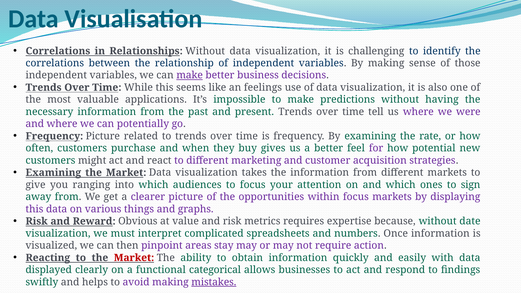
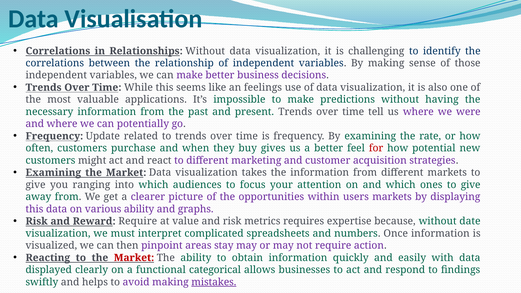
make at (190, 75) underline: present -> none
Frequency Picture: Picture -> Update
for colour: purple -> red
ones to sign: sign -> give
within focus: focus -> users
various things: things -> ability
Reward Obvious: Obvious -> Require
